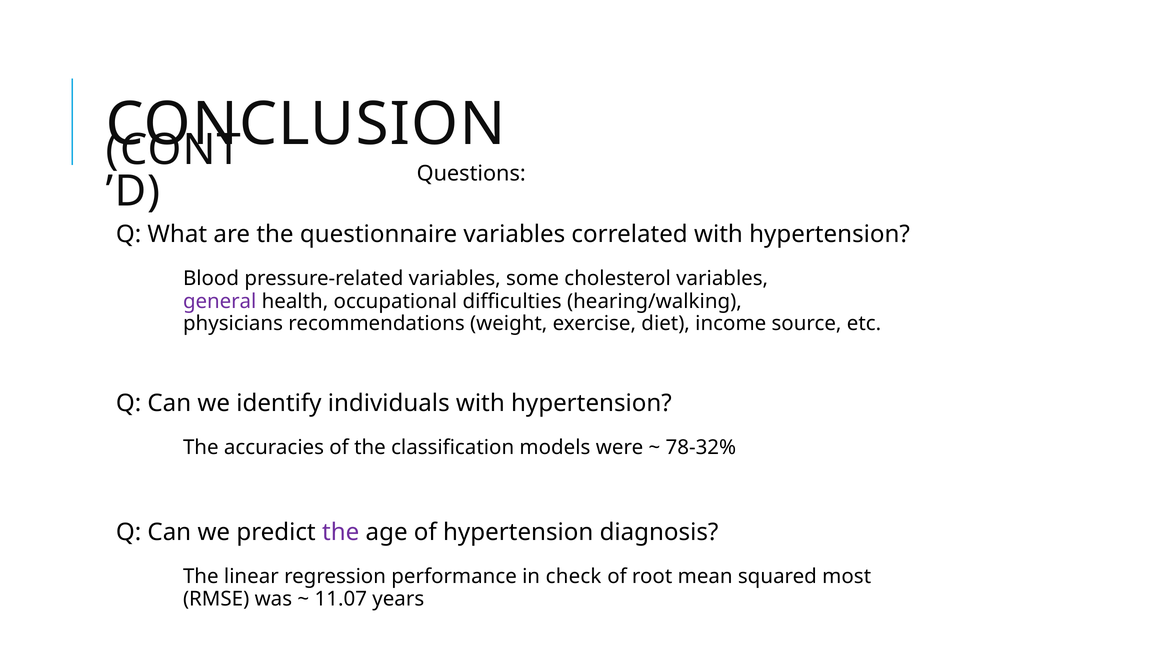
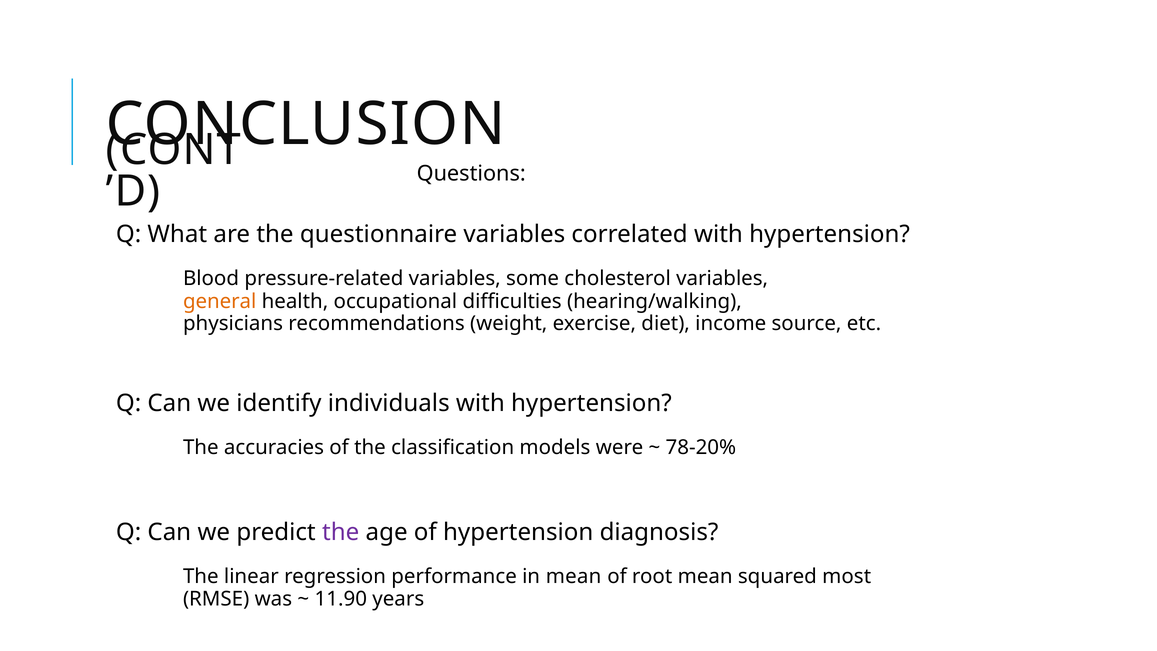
general colour: purple -> orange
78-32%: 78-32% -> 78-20%
in check: check -> mean
11.07: 11.07 -> 11.90
